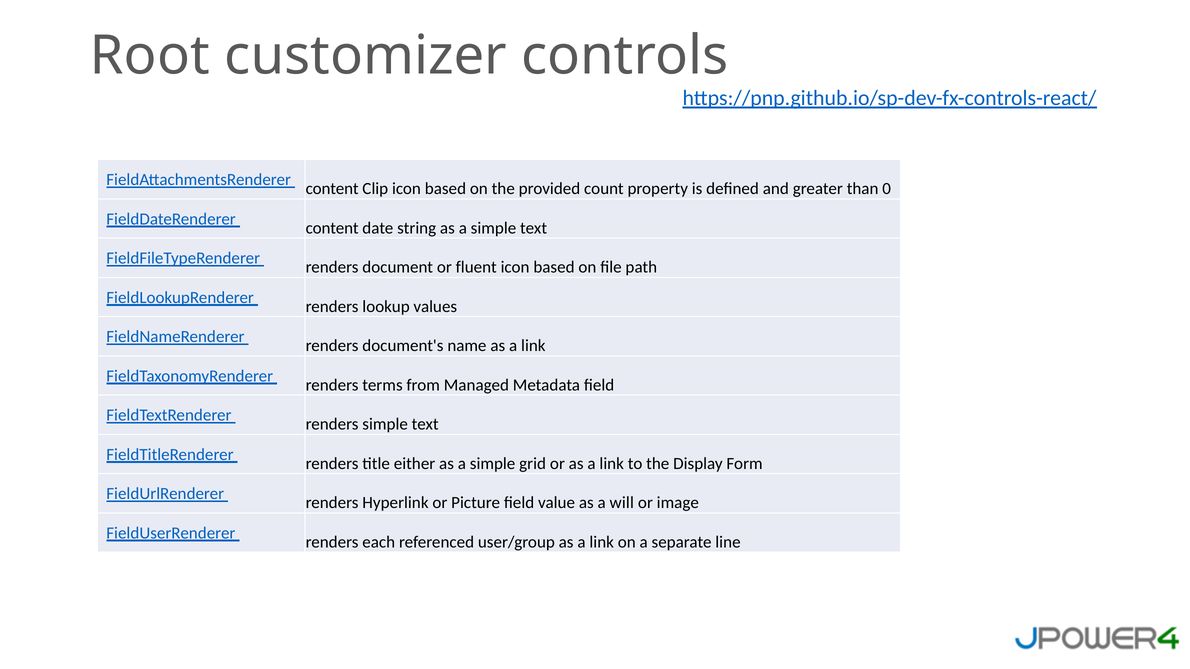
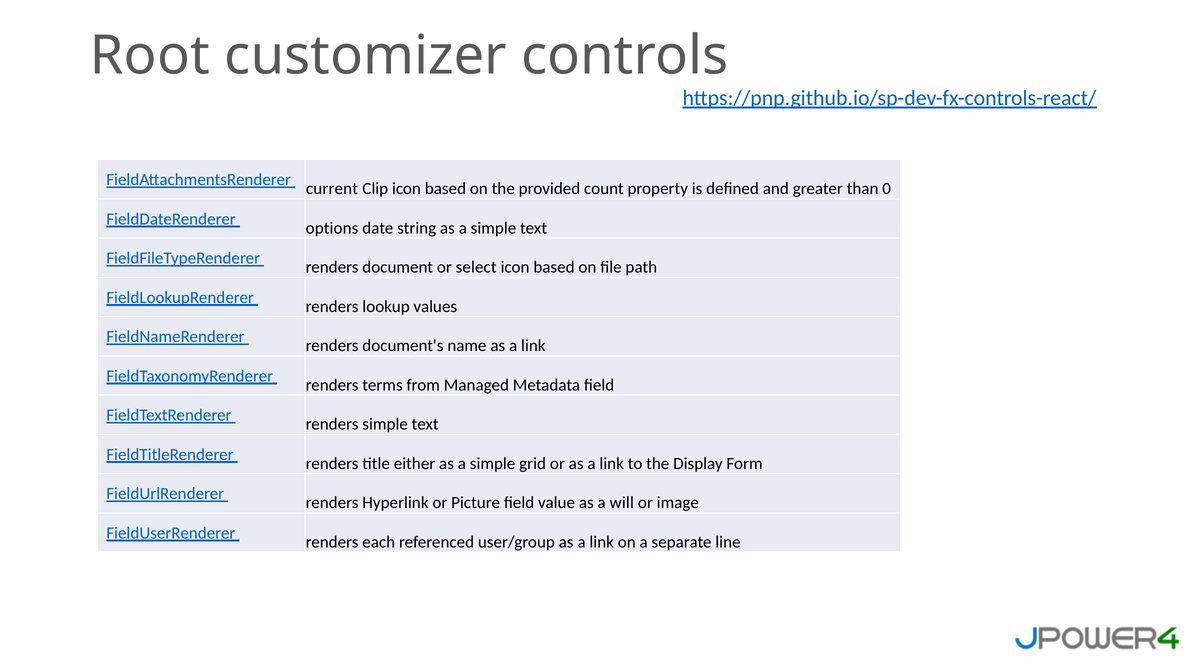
content at (332, 189): content -> current
content at (332, 228): content -> options
fluent: fluent -> select
